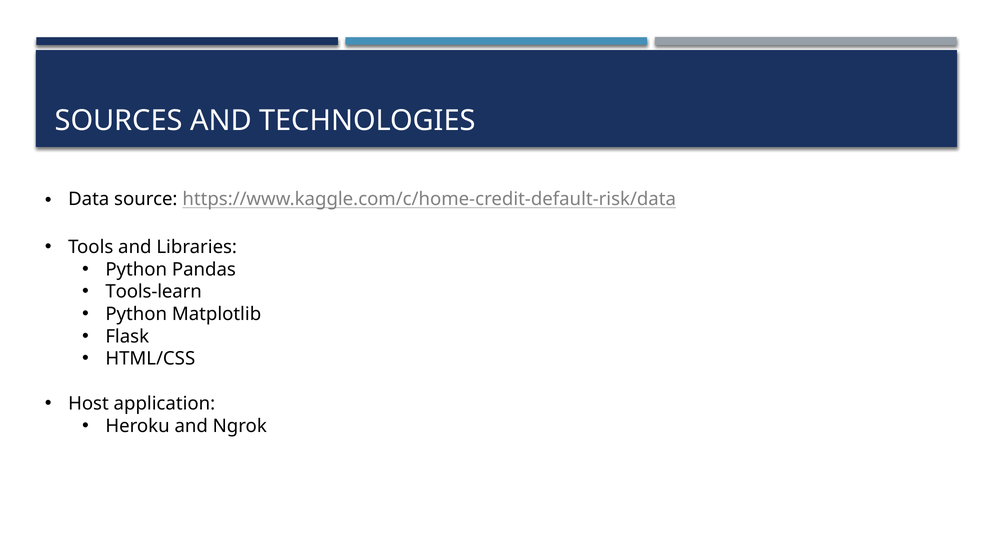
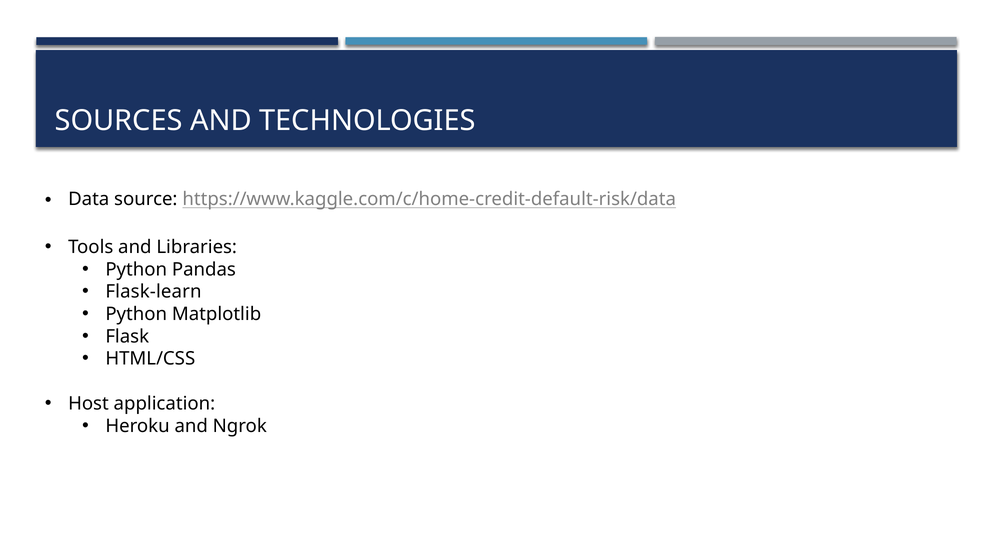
Tools-learn: Tools-learn -> Flask-learn
